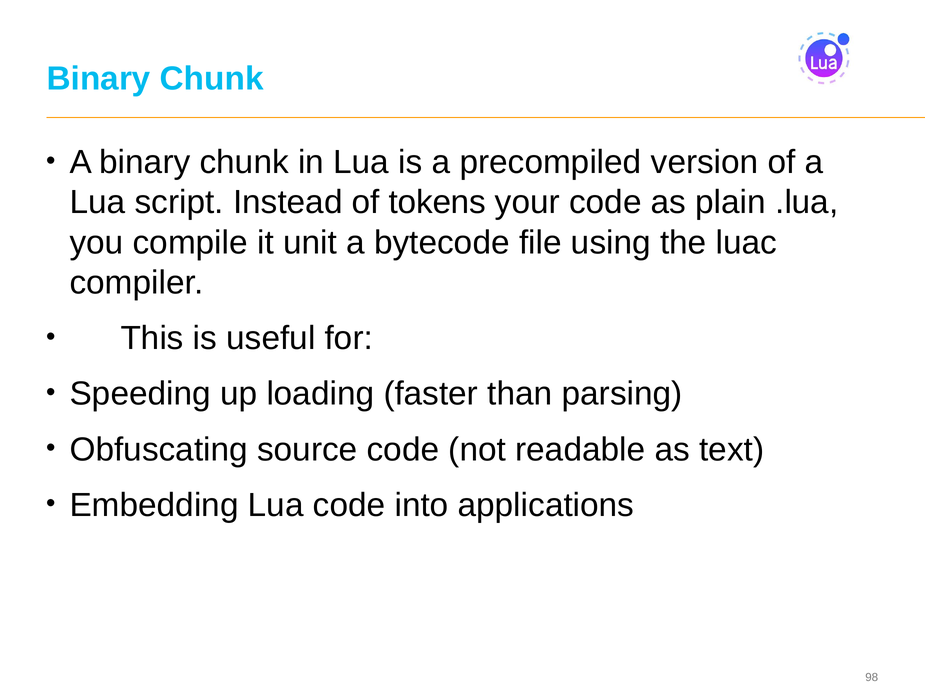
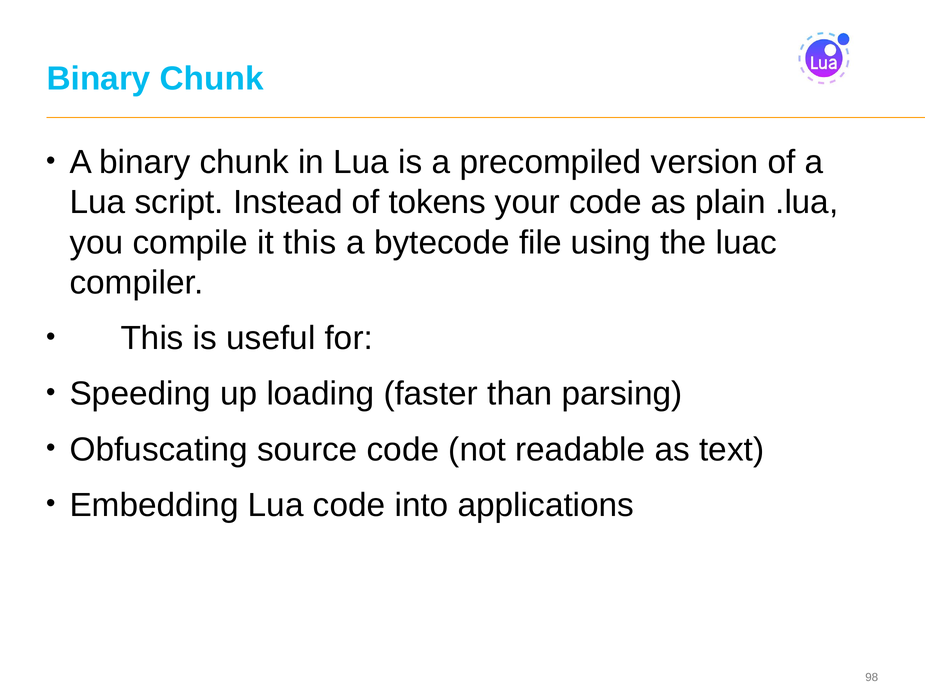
it unit: unit -> this
